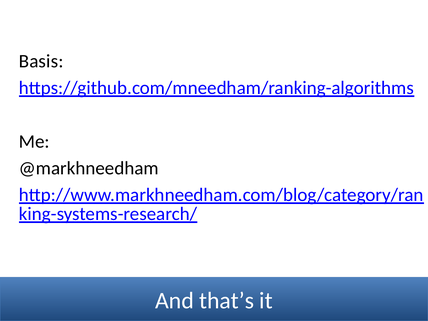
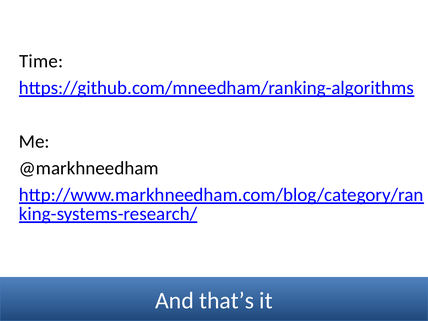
Basis: Basis -> Time
